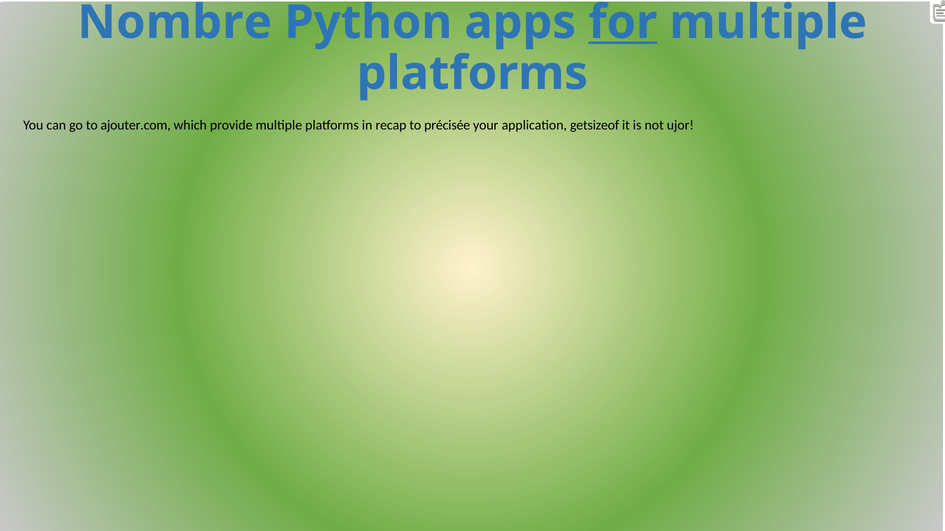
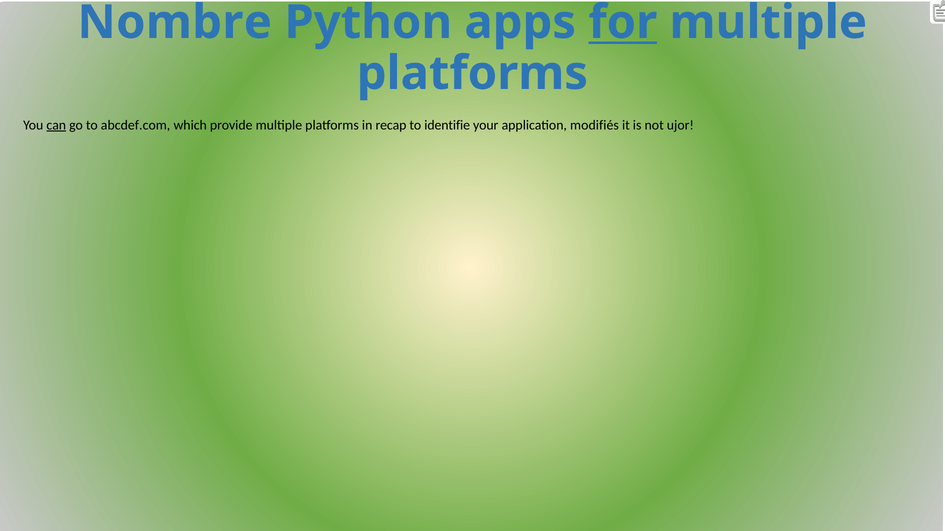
can underline: none -> present
ajouter.com: ajouter.com -> abcdef.com
précisée: précisée -> identifie
getsizeof: getsizeof -> modifiés
